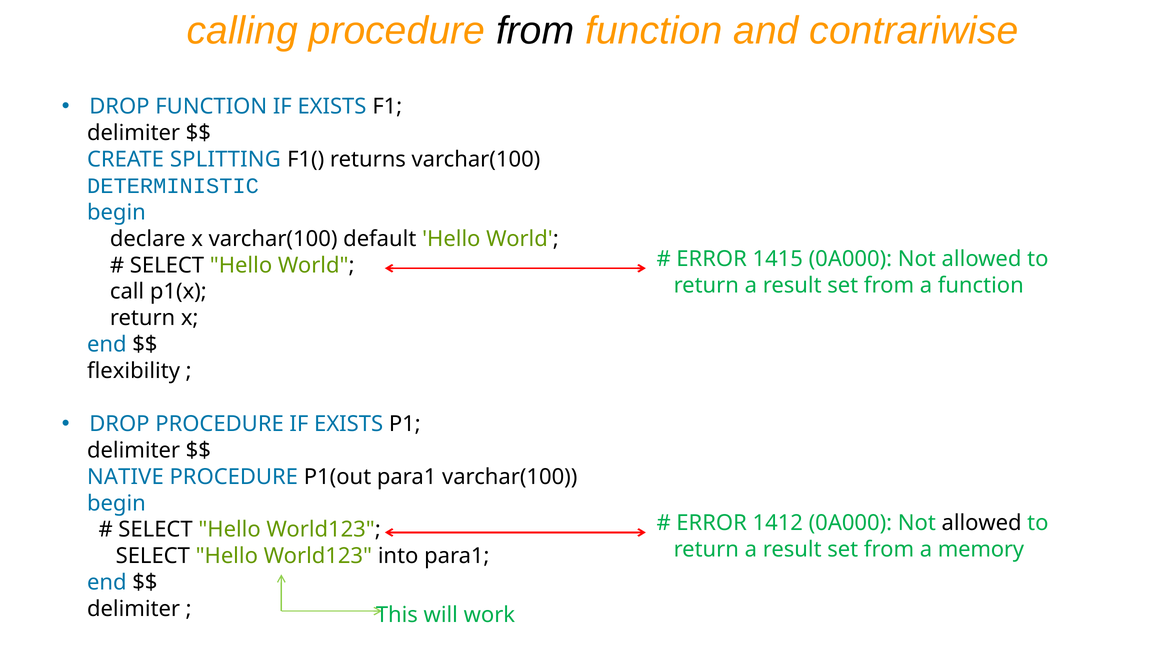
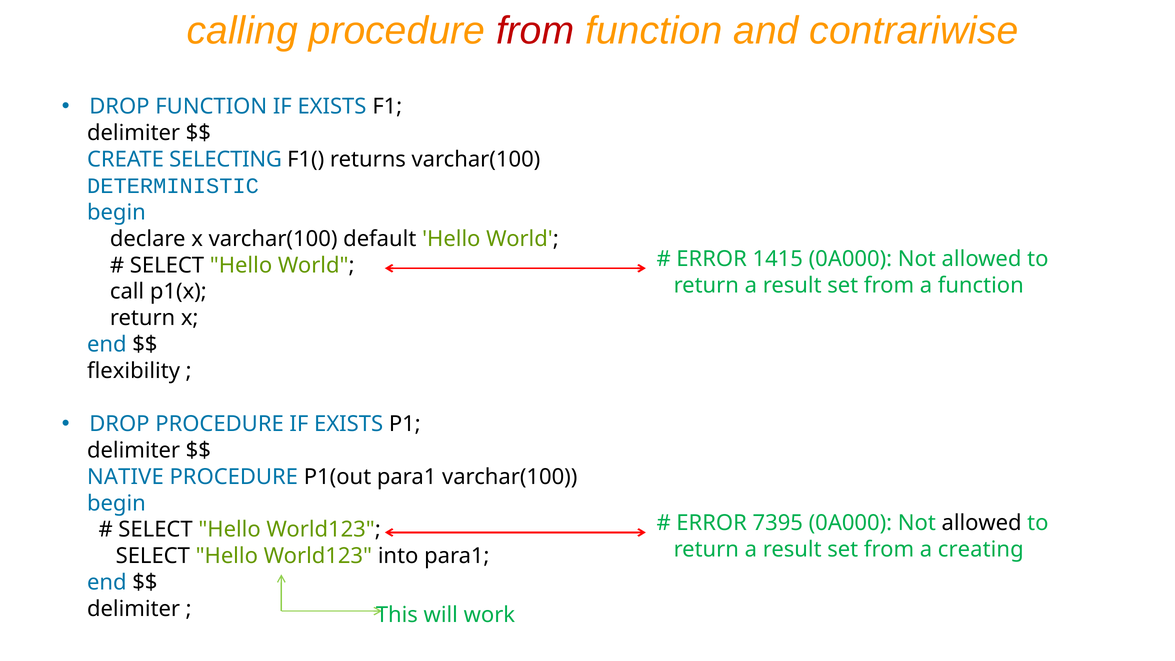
from at (535, 31) colour: black -> red
SPLITTING: SPLITTING -> SELECTING
1412: 1412 -> 7395
memory: memory -> creating
